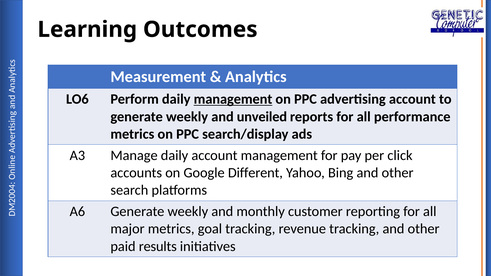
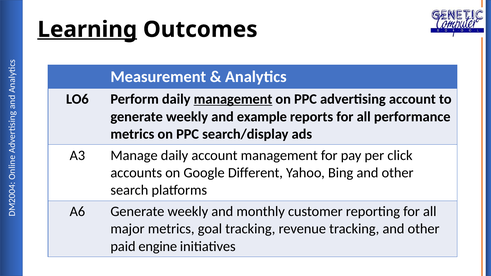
Learning underline: none -> present
unveiled: unveiled -> example
results: results -> engine
